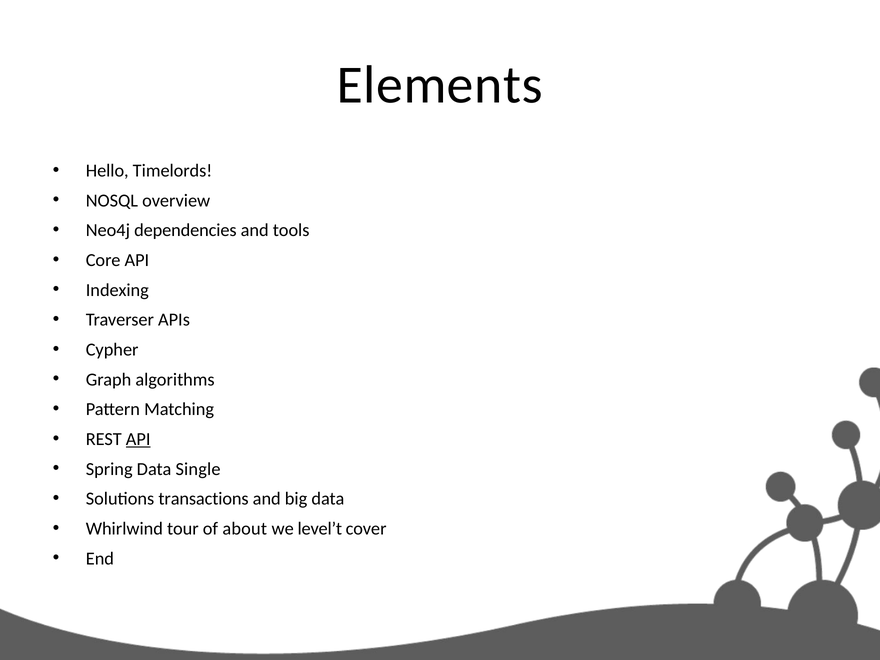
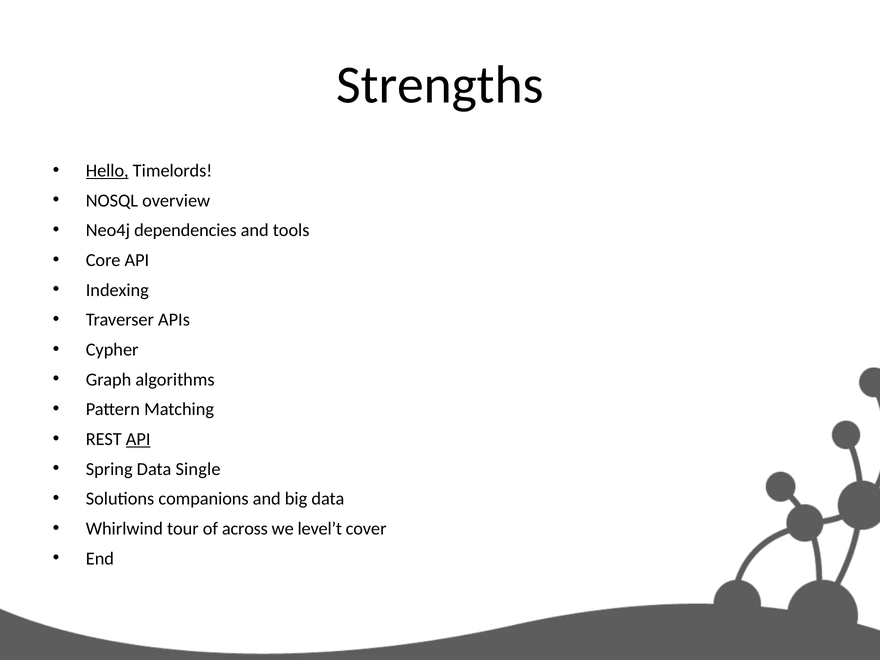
Elements: Elements -> Strengths
Hello underline: none -> present
transactions: transactions -> companions
about: about -> across
